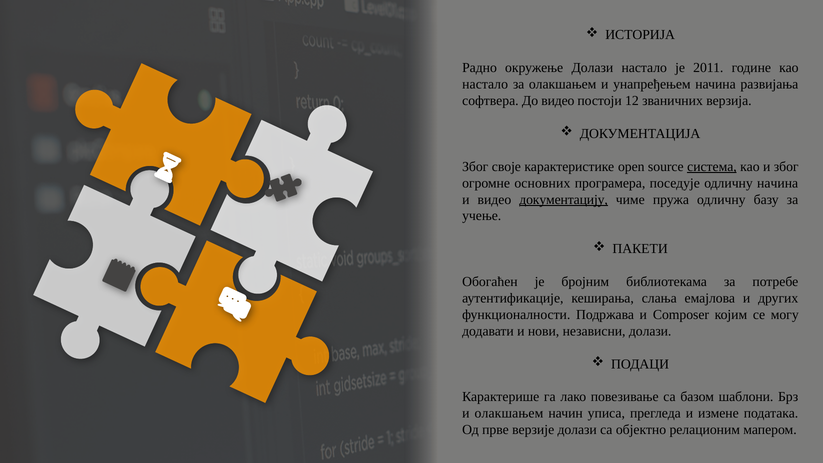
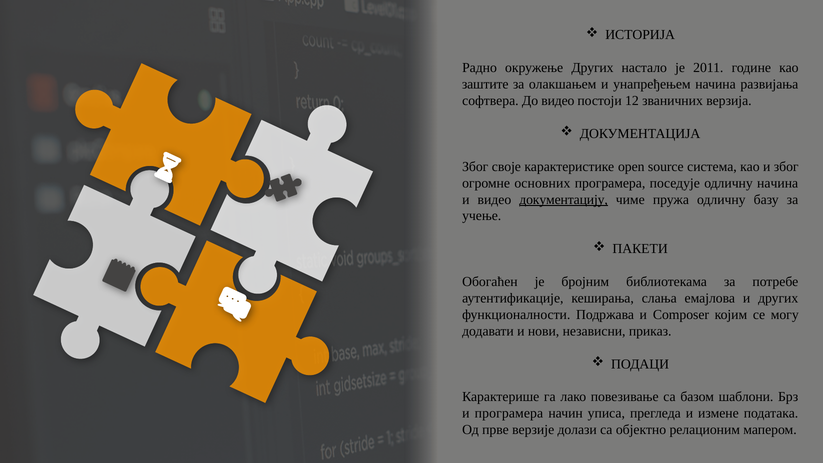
окружење Долази: Долази -> Других
настало at (485, 84): настало -> заштите
система underline: present -> none
независни долази: долази -> приказ
и олакшањем: олакшањем -> програмера
